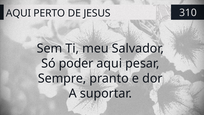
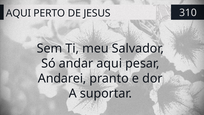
poder: poder -> andar
Sempre: Sempre -> Andarei
